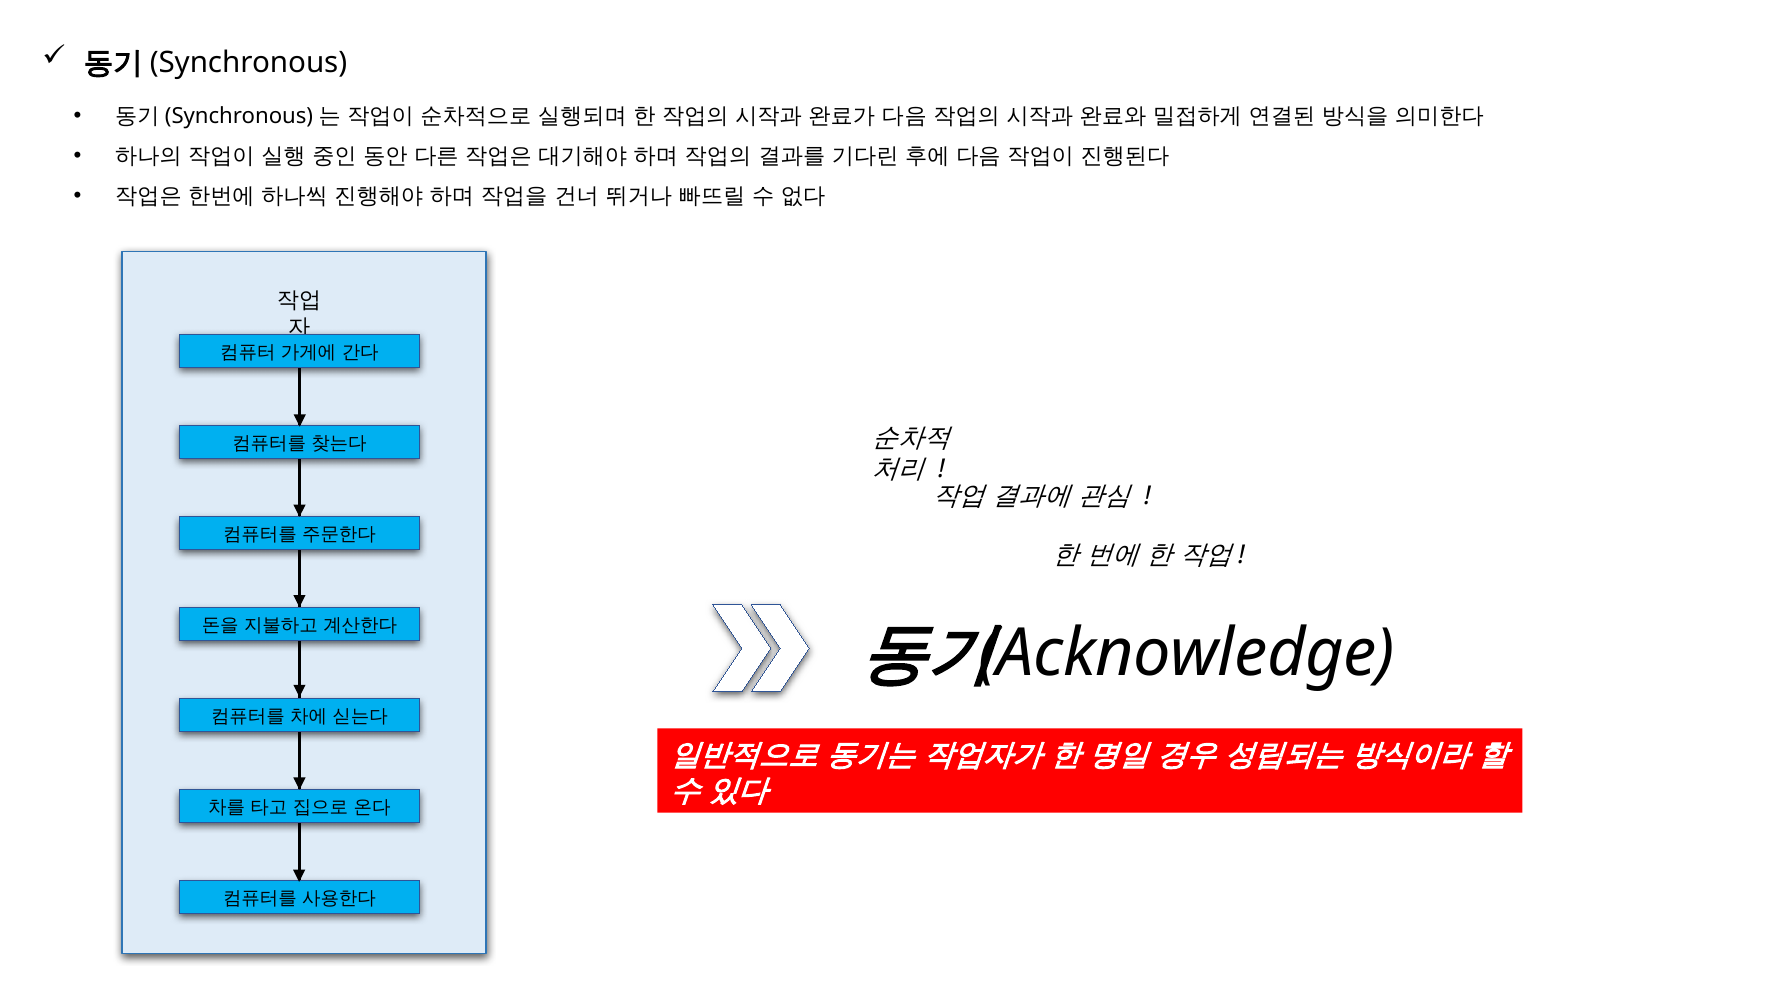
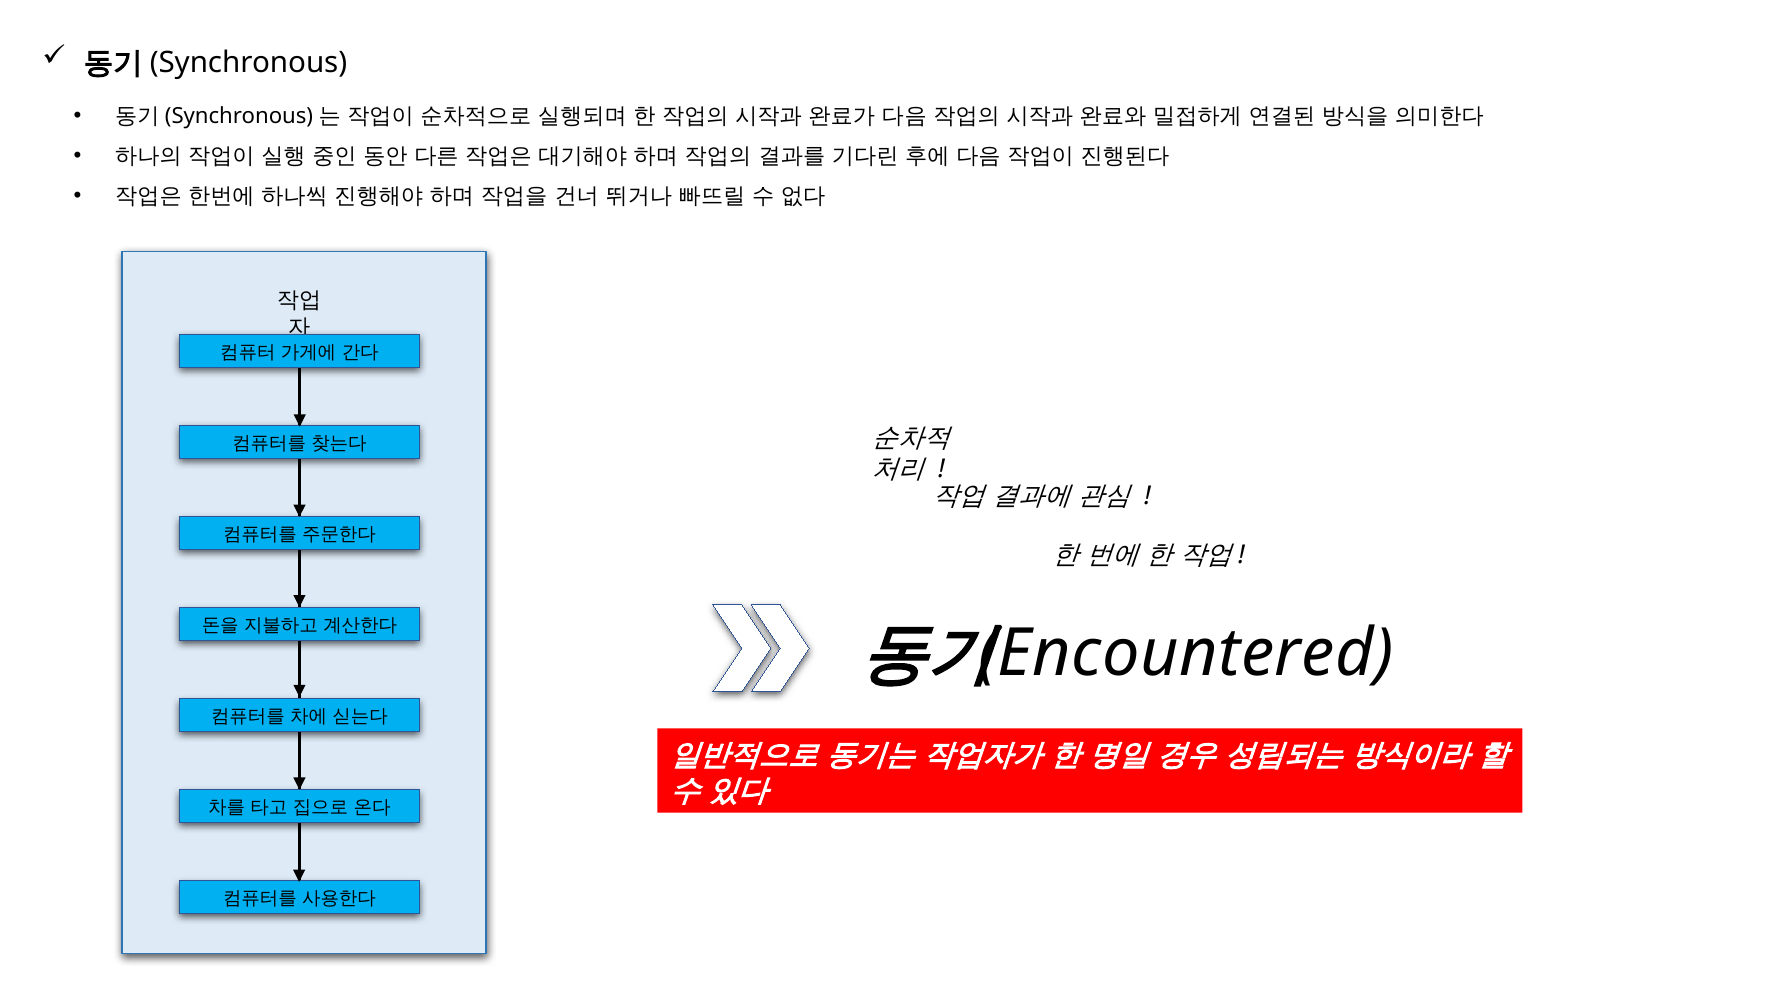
Acknowledge: Acknowledge -> Encountered
